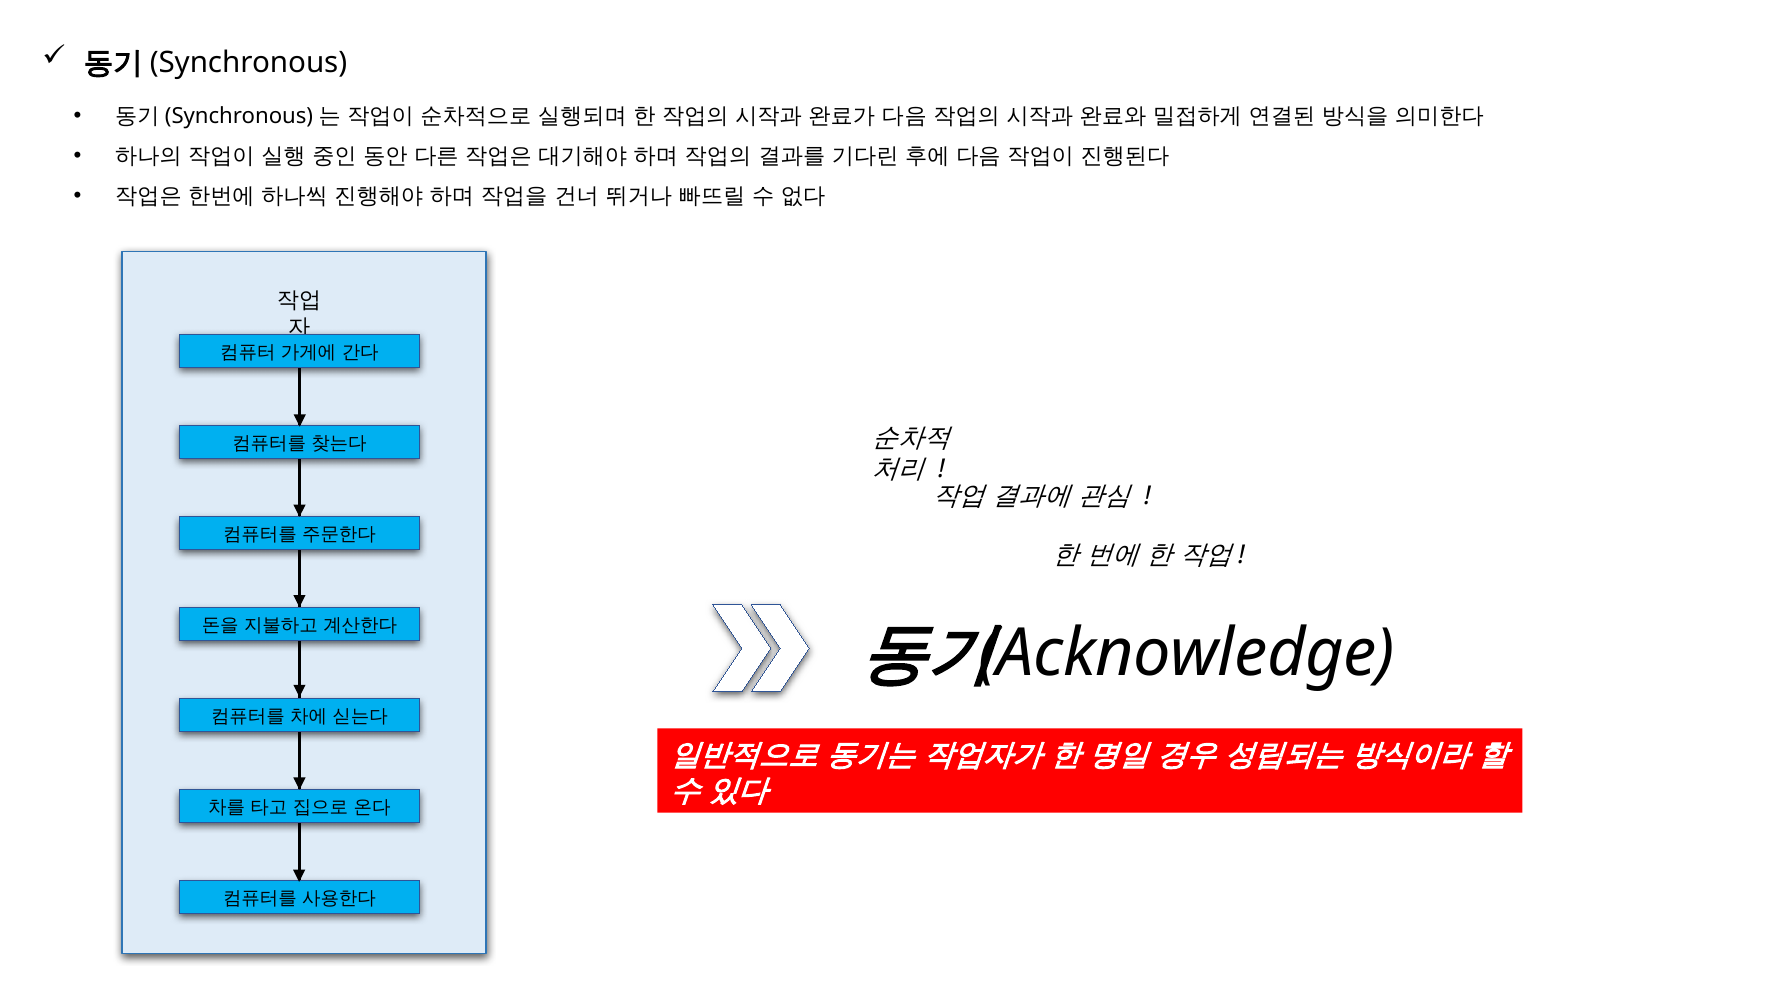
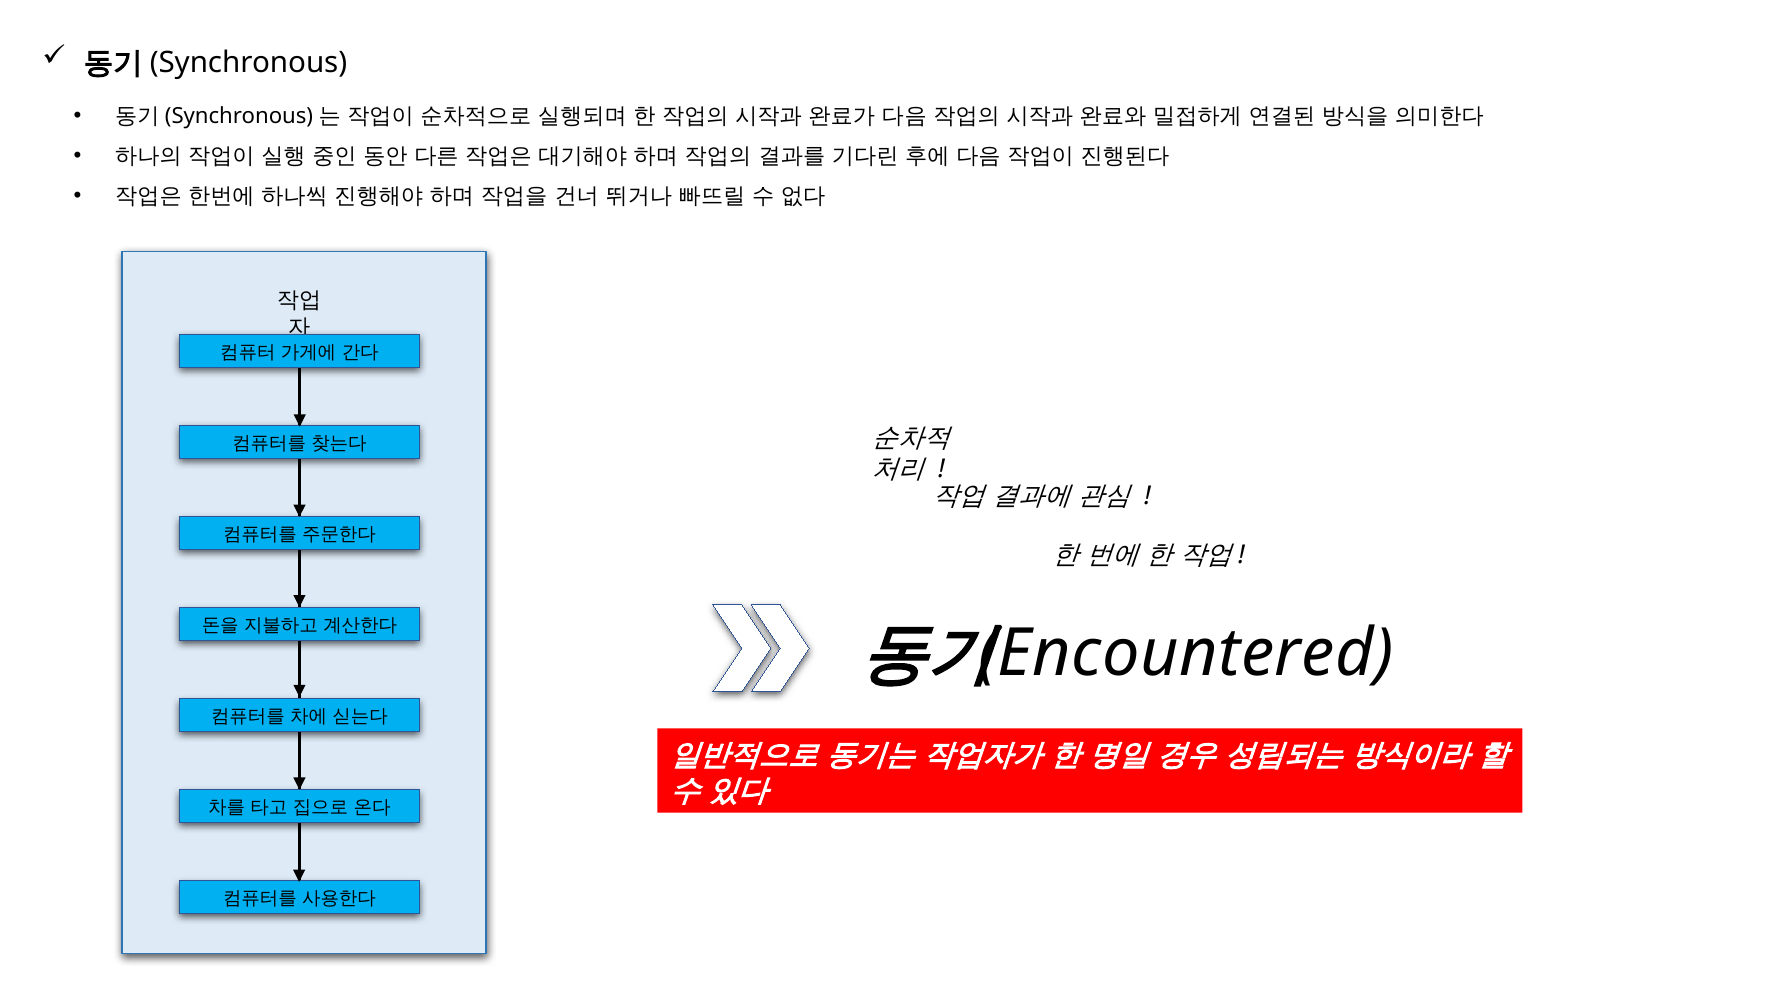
Acknowledge: Acknowledge -> Encountered
